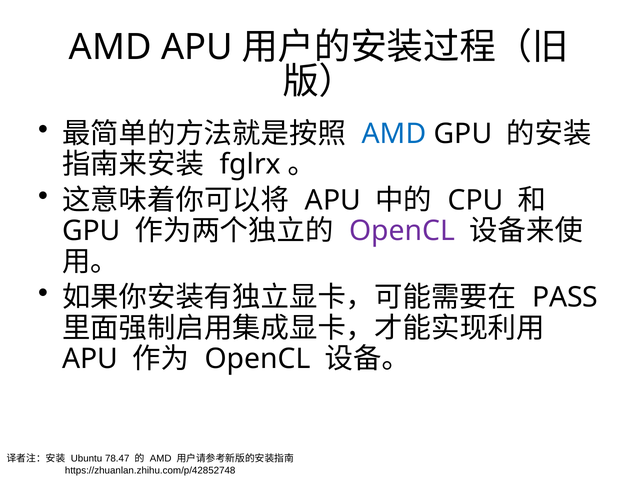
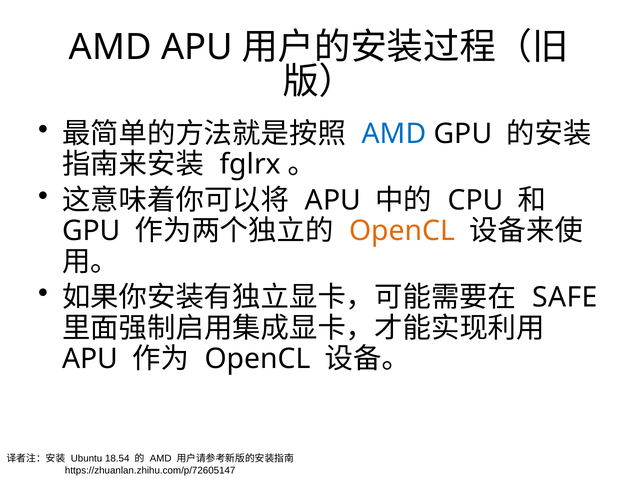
OpenCL at (402, 231) colour: purple -> orange
PASS: PASS -> SAFE
78.47: 78.47 -> 18.54
https://zhuanlan.zhihu.com/p/42852748: https://zhuanlan.zhihu.com/p/42852748 -> https://zhuanlan.zhihu.com/p/72605147
